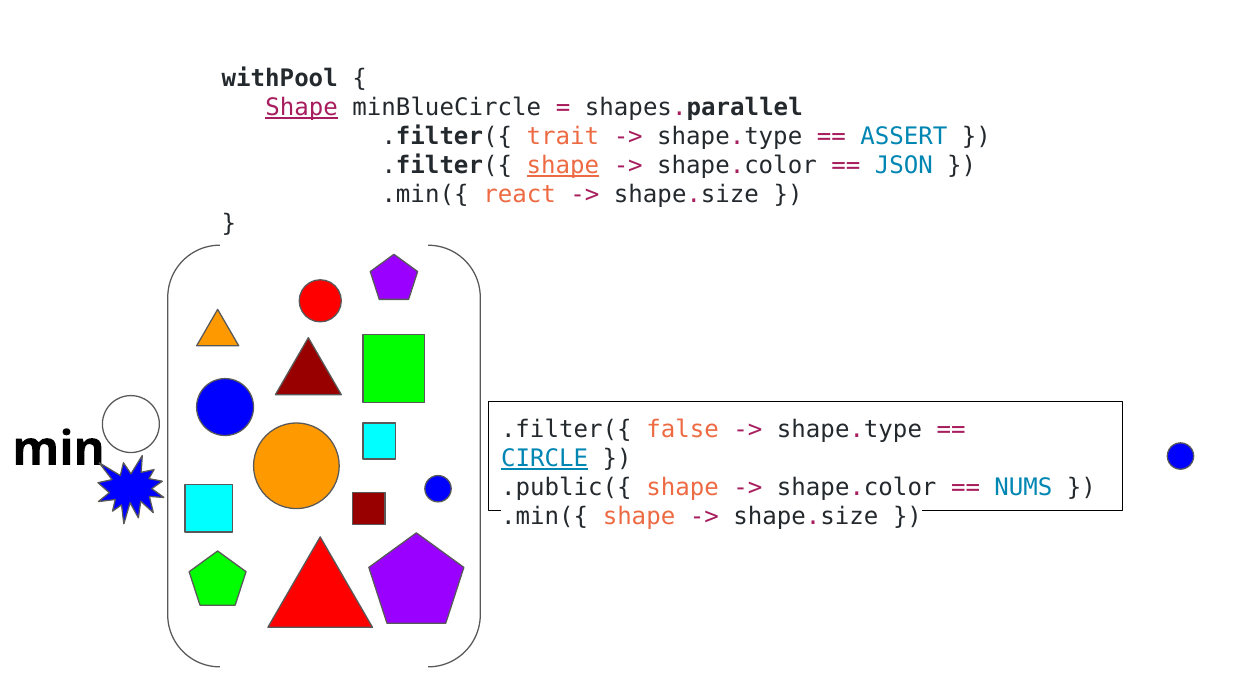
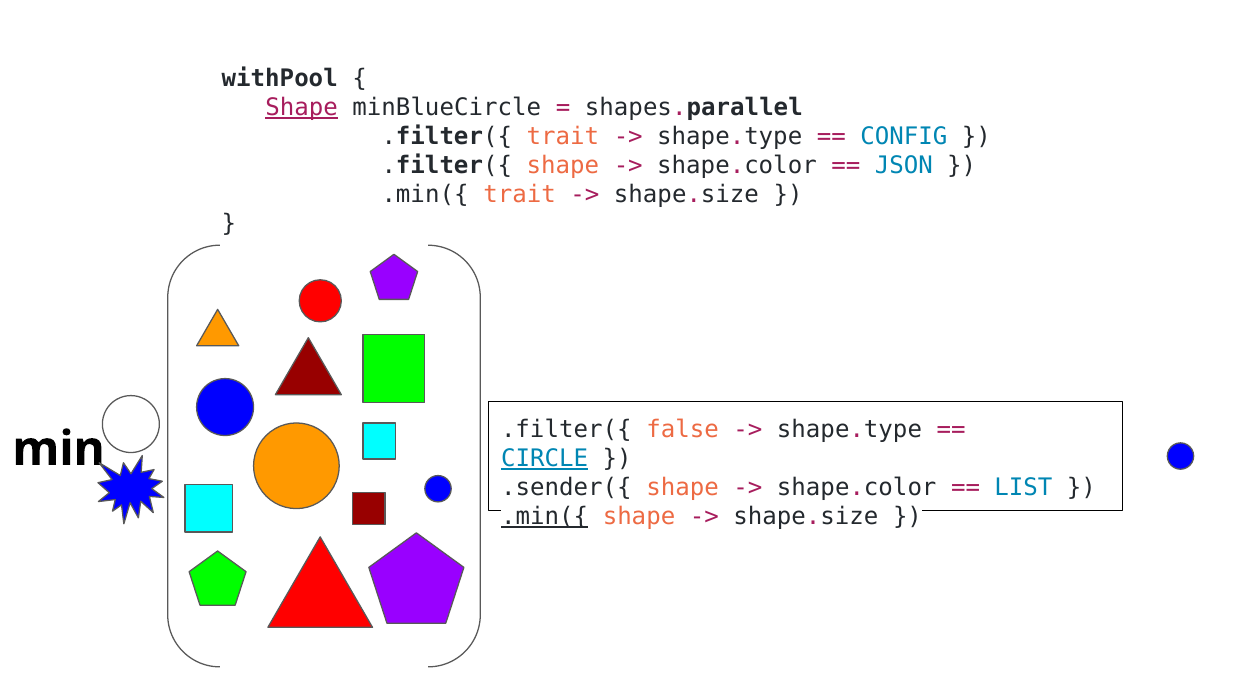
ASSERT: ASSERT -> CONFIG
shape at (563, 165) underline: present -> none
.min({ react: react -> trait
.public({: .public({ -> .sender({
NUMS: NUMS -> LIST
.min({ at (545, 516) underline: none -> present
